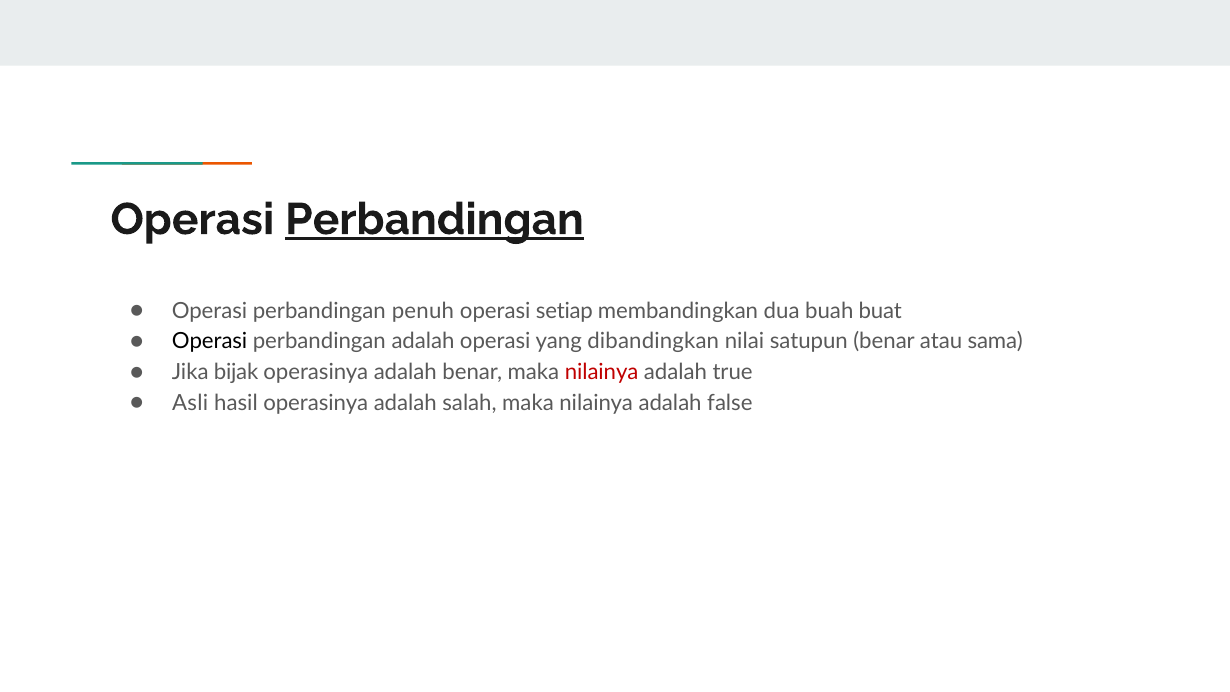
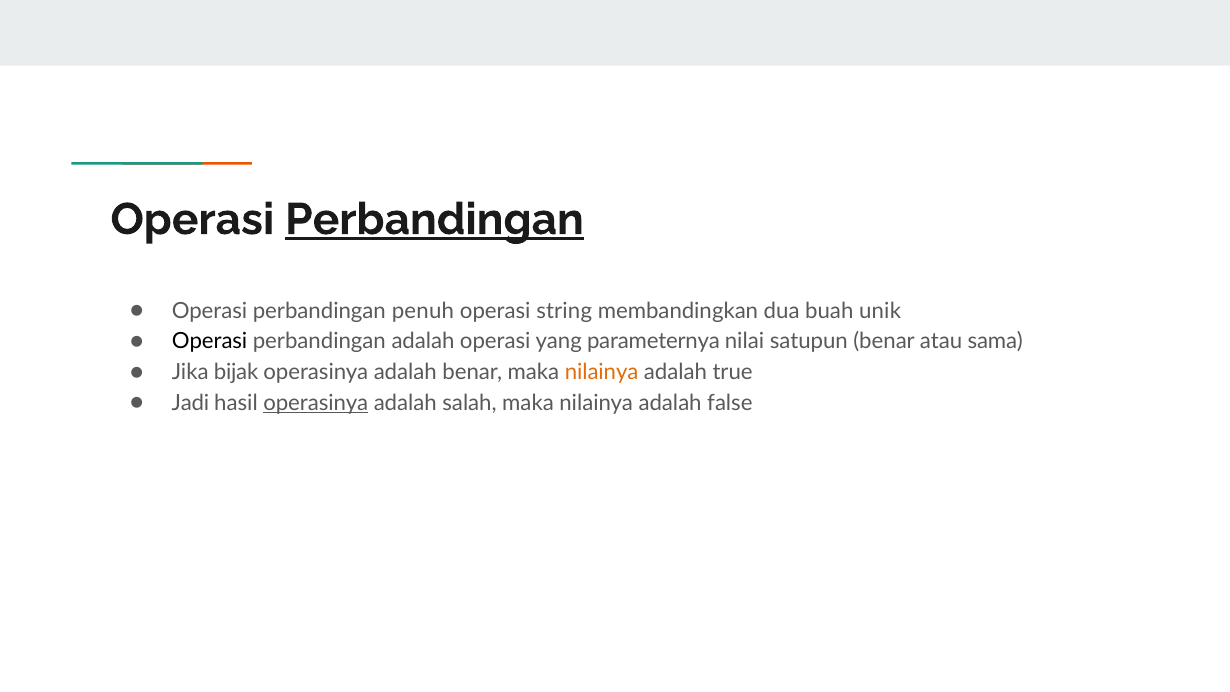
setiap: setiap -> string
buat: buat -> unik
dibandingkan: dibandingkan -> parameternya
nilainya at (602, 372) colour: red -> orange
Asli: Asli -> Jadi
operasinya at (316, 403) underline: none -> present
